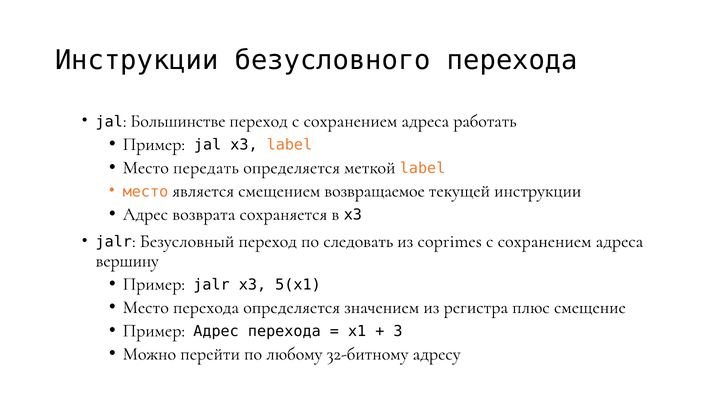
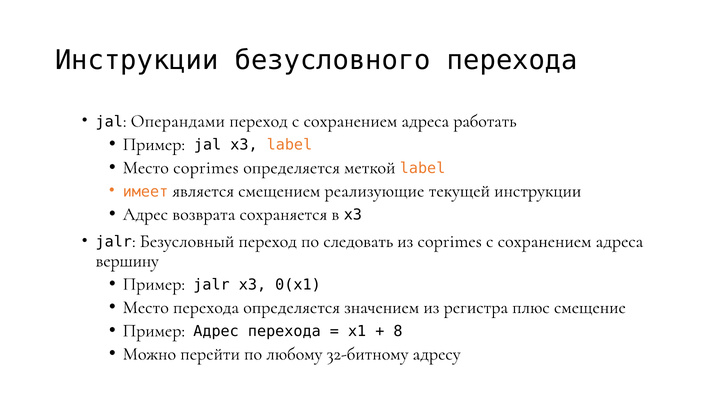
Большинстве: Большинстве -> Операндами
Место передать: передать -> coprimes
место at (145, 192): место -> имеет
возвращаемое: возвращаемое -> реализующие
5(x1: 5(x1 -> 0(x1
3: 3 -> 8
